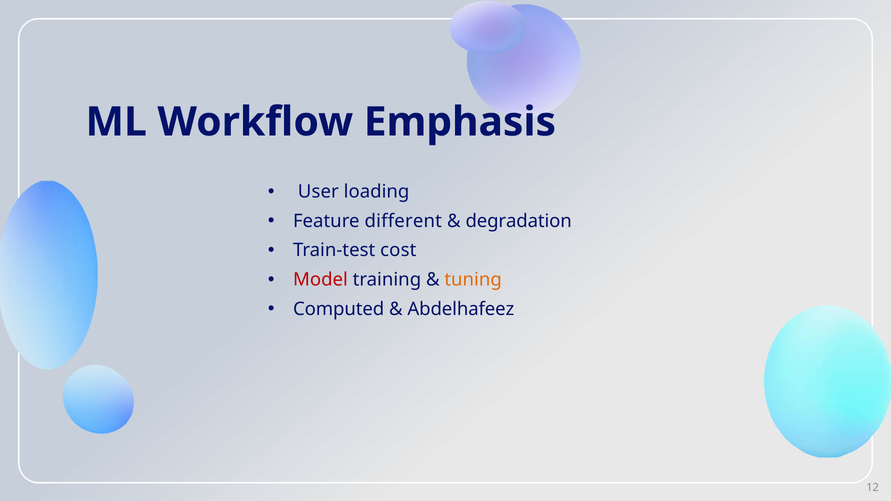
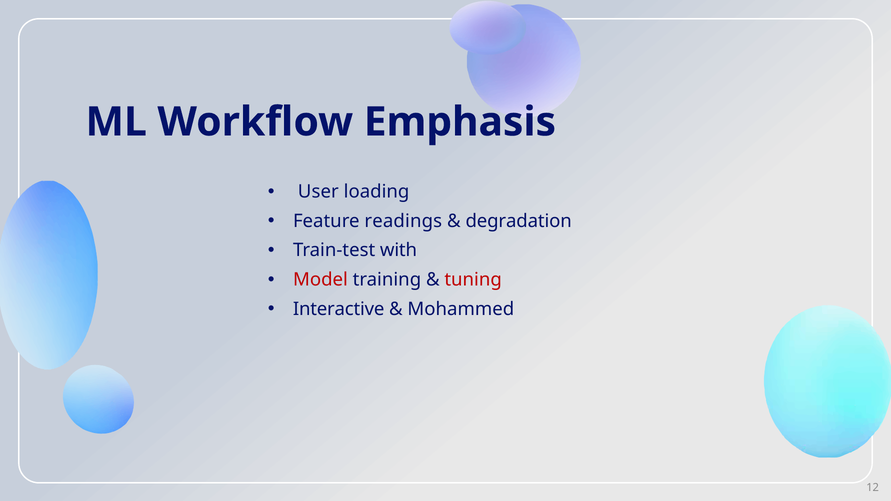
different: different -> readings
cost: cost -> with
tuning colour: orange -> red
Computed: Computed -> Interactive
Abdelhafeez: Abdelhafeez -> Mohammed
